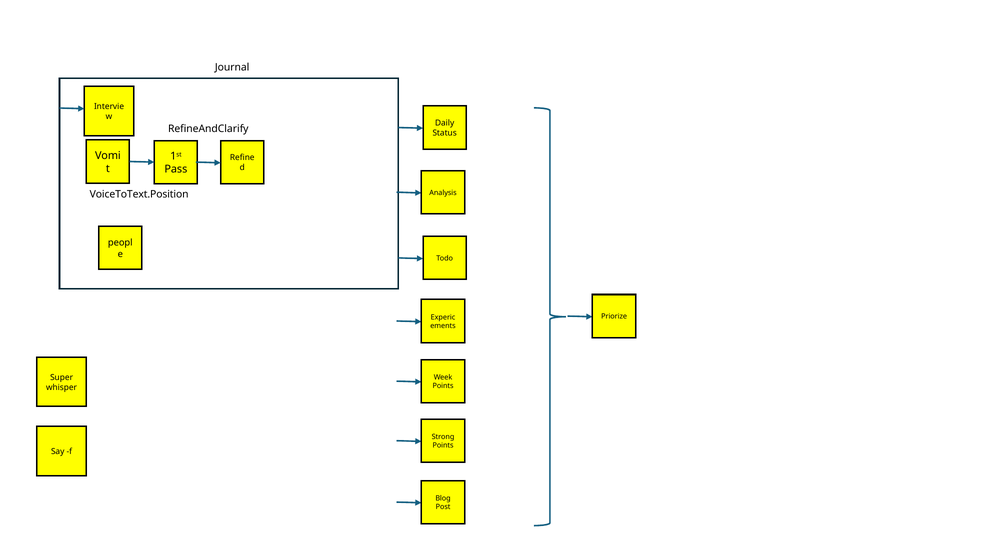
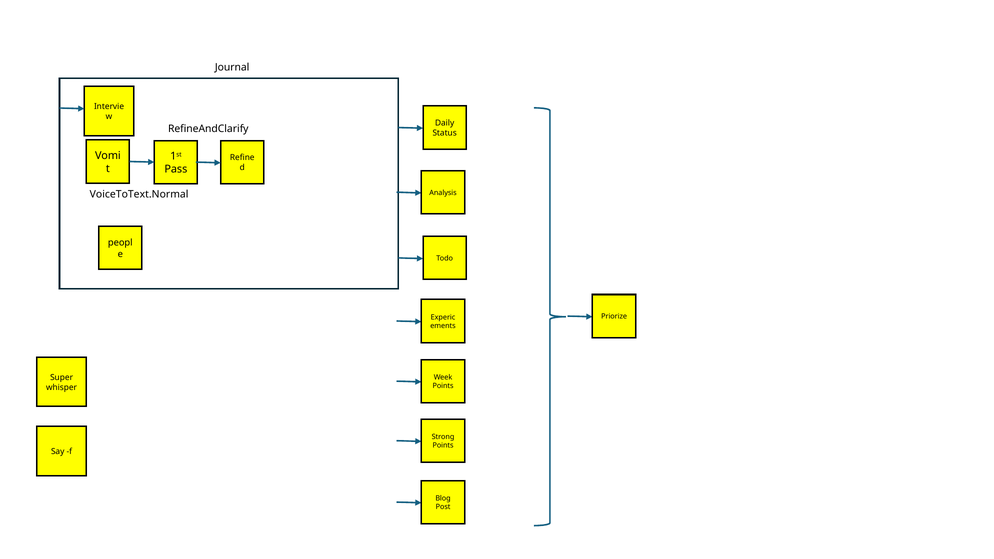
VoiceToText.Position: VoiceToText.Position -> VoiceToText.Normal
